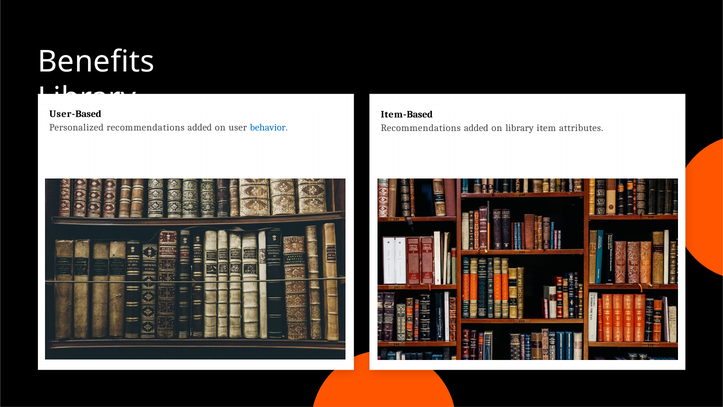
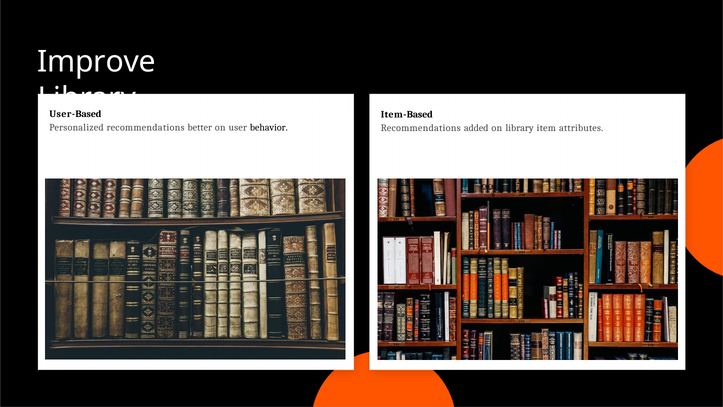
Benefits: Benefits -> Improve
Personalized recommendations added: added -> better
behavior colour: blue -> black
